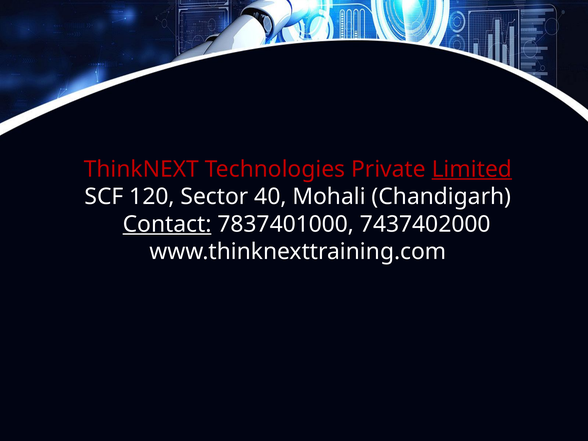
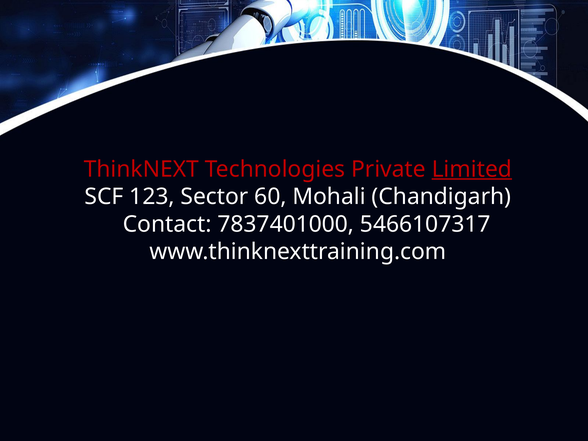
120: 120 -> 123
40: 40 -> 60
Contact underline: present -> none
7437402000: 7437402000 -> 5466107317
